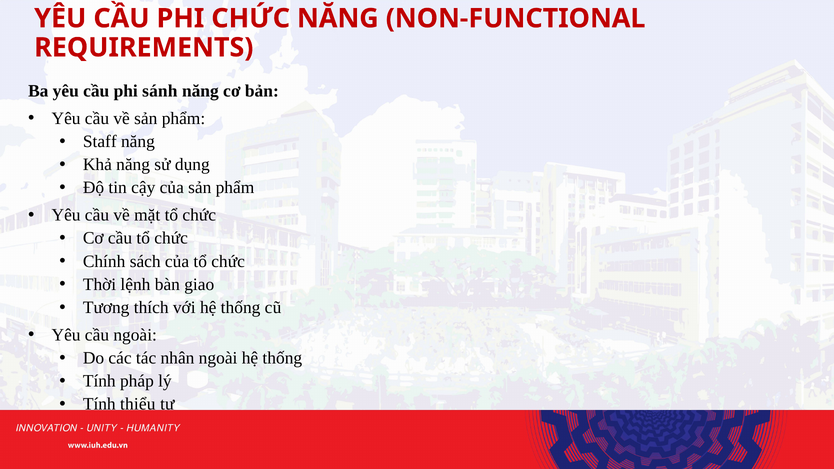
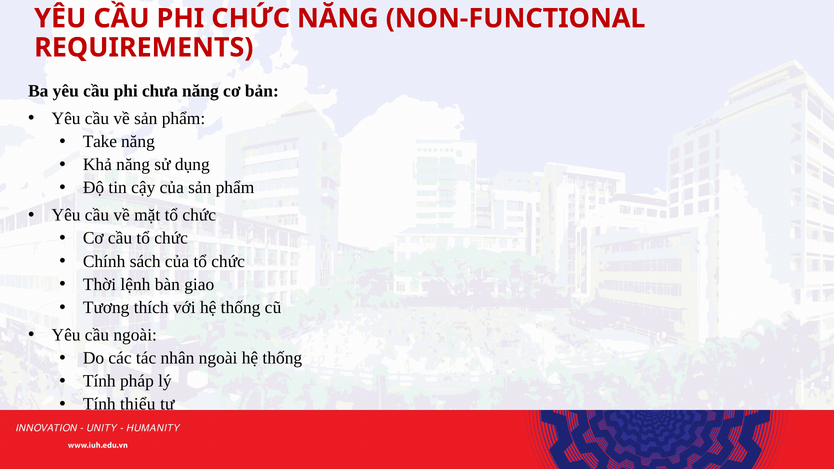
sánh: sánh -> chưa
Staff: Staff -> Take
